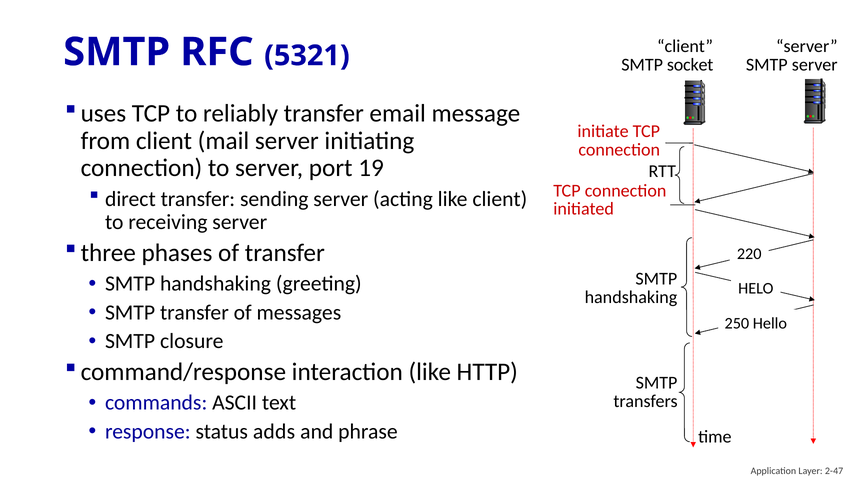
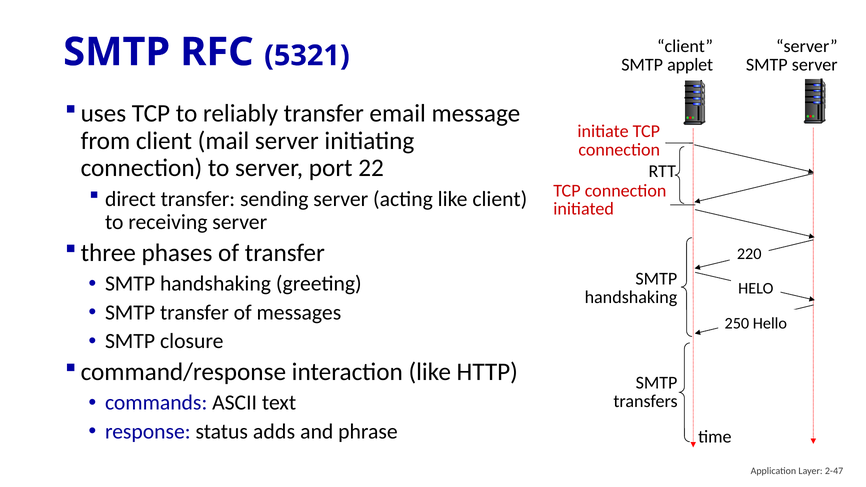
socket: socket -> applet
19: 19 -> 22
